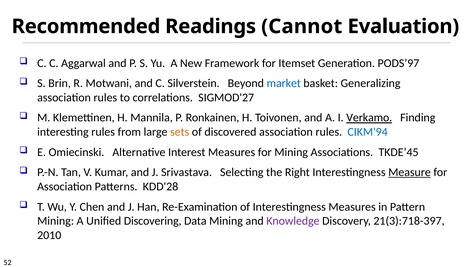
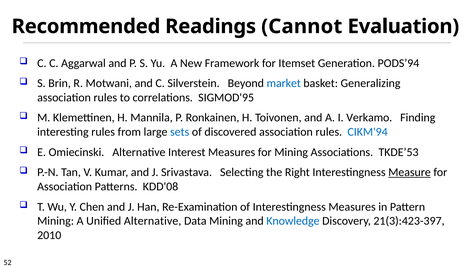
PODS’97: PODS’97 -> PODS’94
SIGMOD'27: SIGMOD'27 -> SIGMOD'95
Verkamo underline: present -> none
sets colour: orange -> blue
TKDE’45: TKDE’45 -> TKDE’53
KDD'28: KDD'28 -> KDD'08
Unified Discovering: Discovering -> Alternative
Knowledge colour: purple -> blue
21(3):718-397: 21(3):718-397 -> 21(3):423-397
